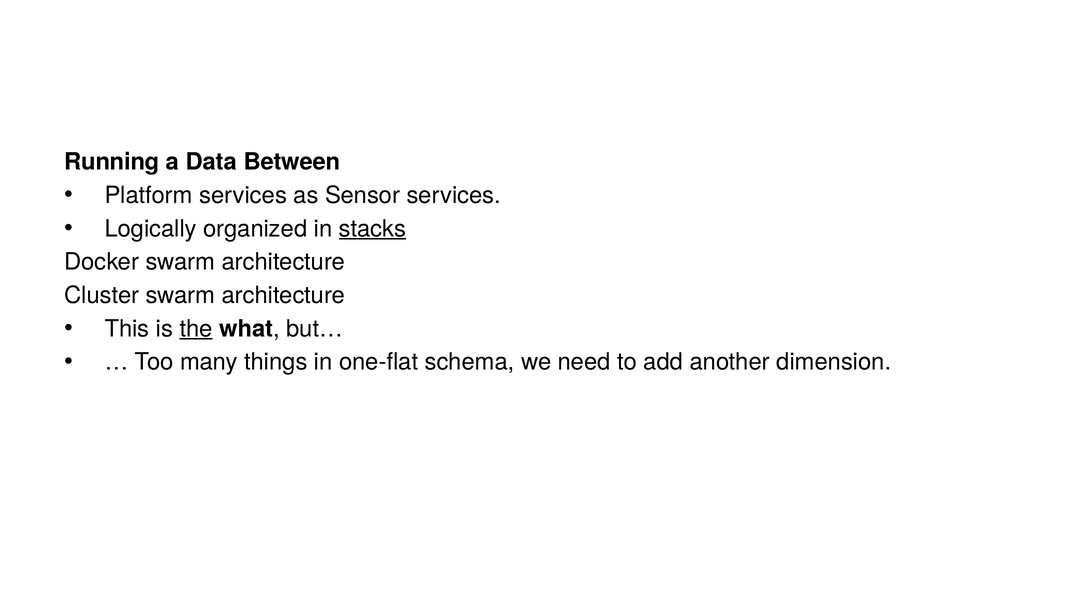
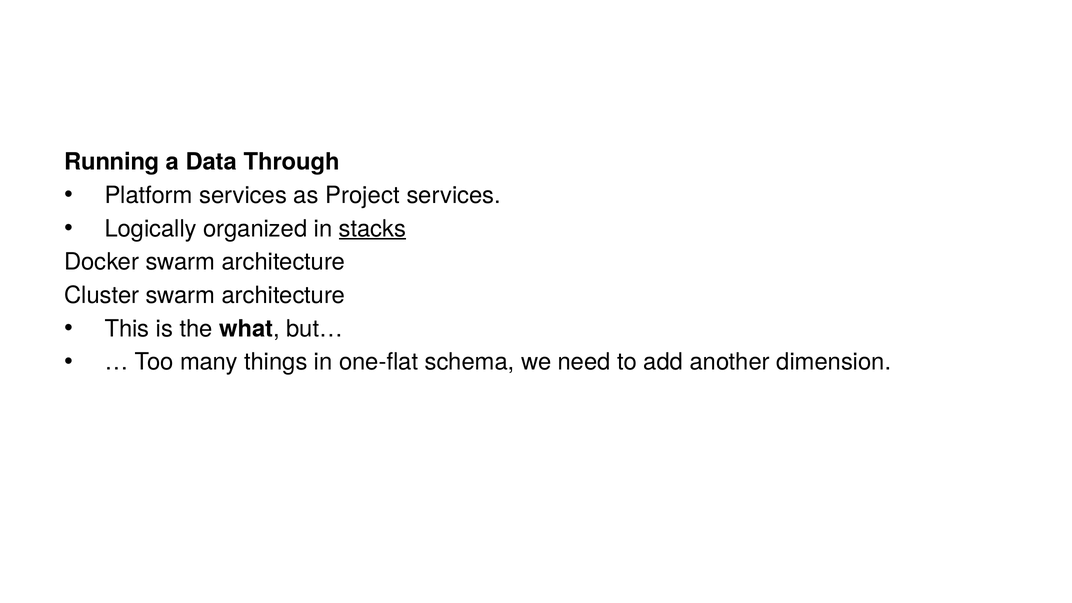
Between: Between -> Through
Sensor: Sensor -> Project
the underline: present -> none
